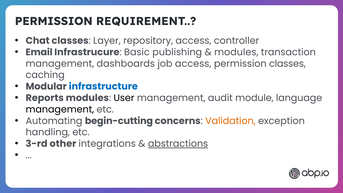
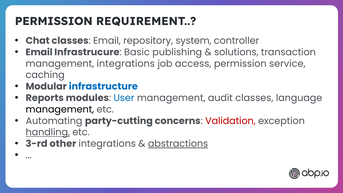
classes Layer: Layer -> Email
repository access: access -> system
modules at (236, 52): modules -> solutions
management dashboards: dashboards -> integrations
permission classes: classes -> service
User colour: black -> blue
audit module: module -> classes
begin-cutting: begin-cutting -> party-cutting
Validation colour: orange -> red
handling underline: none -> present
